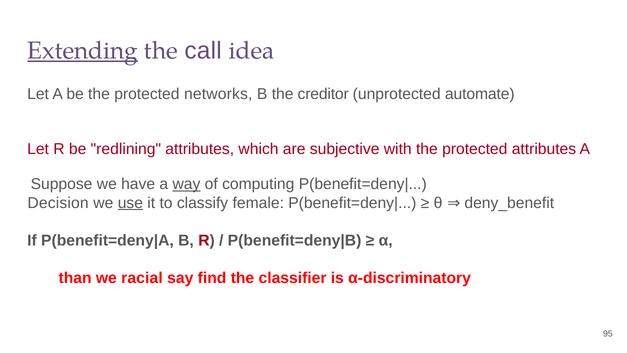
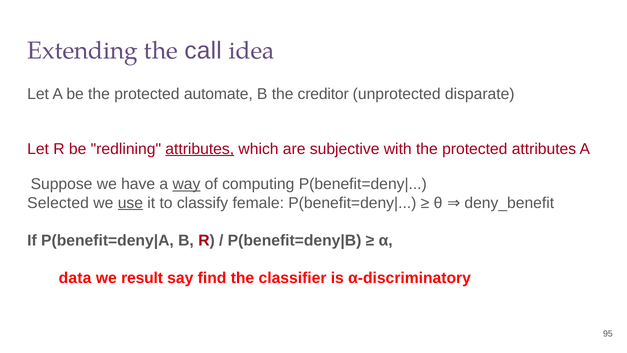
Extending underline: present -> none
networks: networks -> automate
automate: automate -> disparate
attributes at (200, 149) underline: none -> present
Decision: Decision -> Selected
than: than -> data
racial: racial -> result
